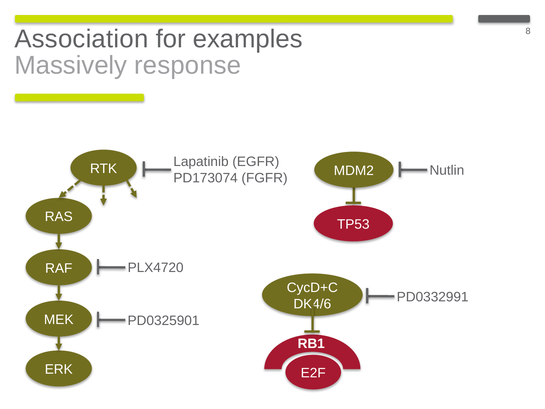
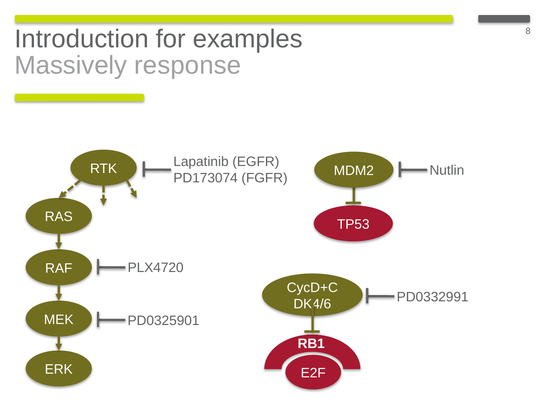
Association: Association -> Introduction
